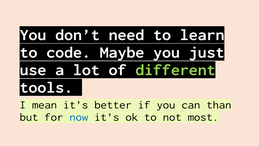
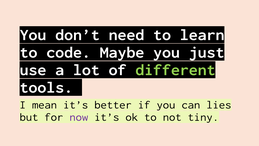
than: than -> lies
now colour: blue -> purple
most: most -> tiny
